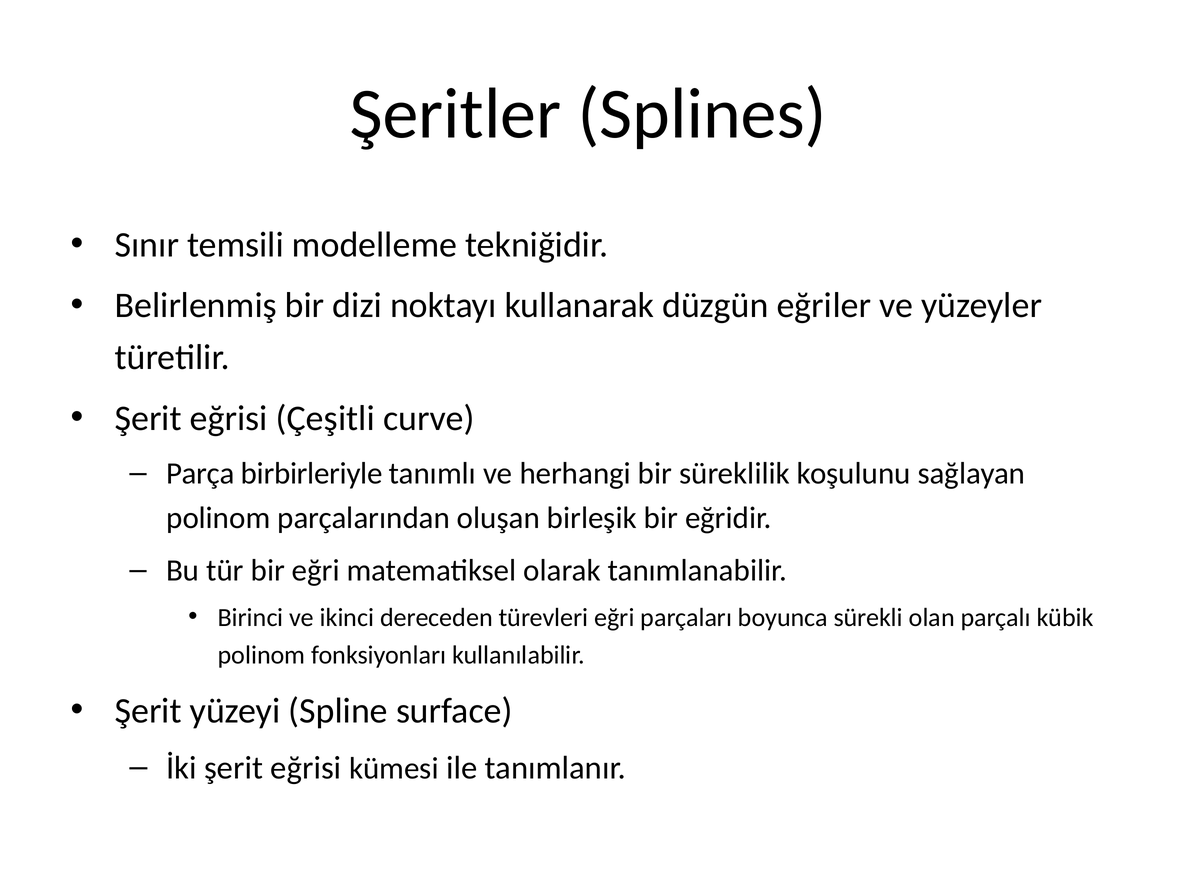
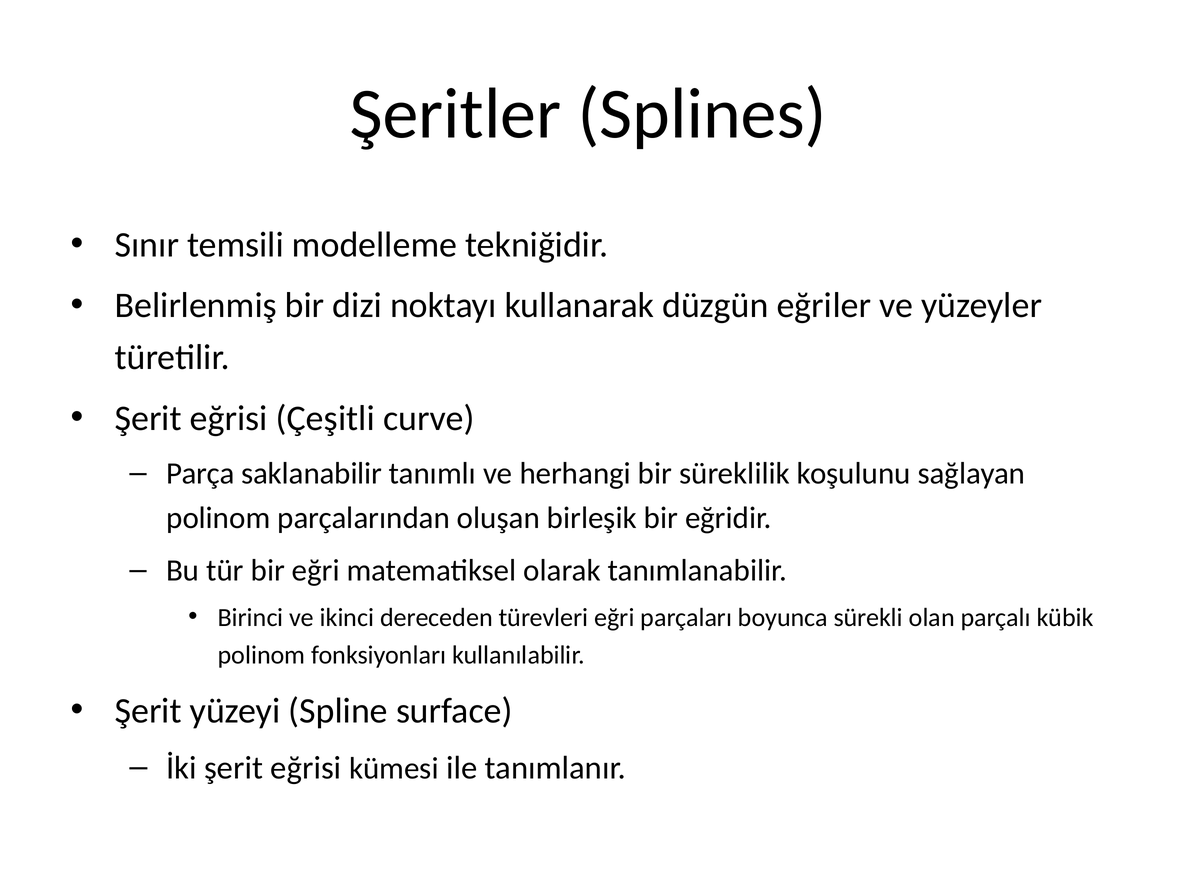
birbirleriyle: birbirleriyle -> saklanabilir
